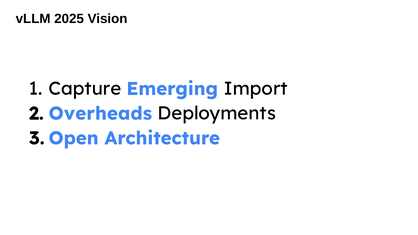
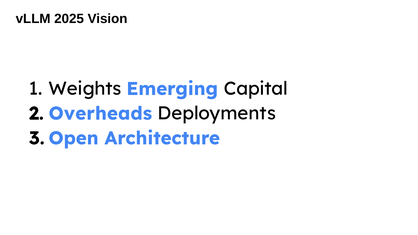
Capture: Capture -> Weights
Import: Import -> Capital
